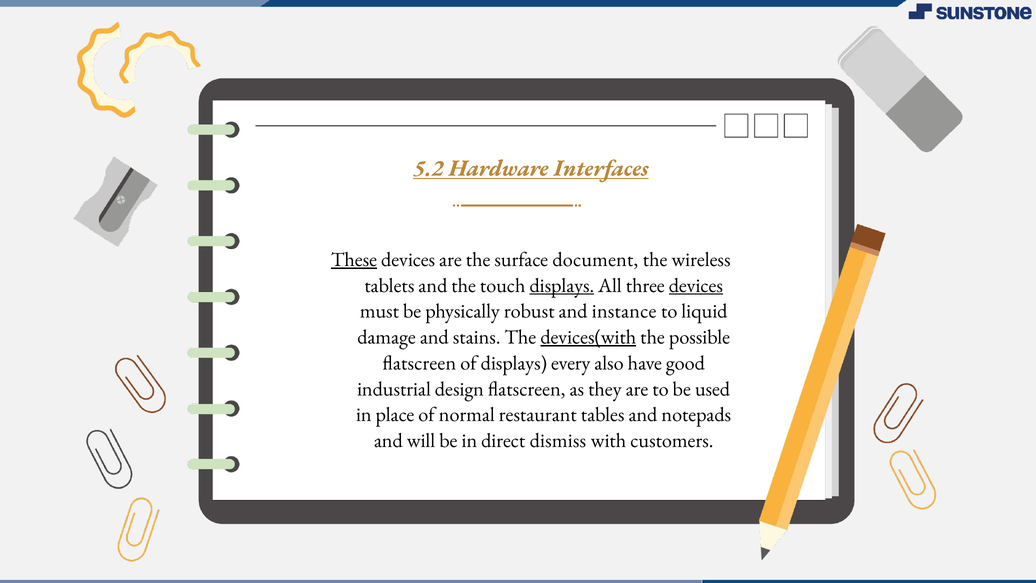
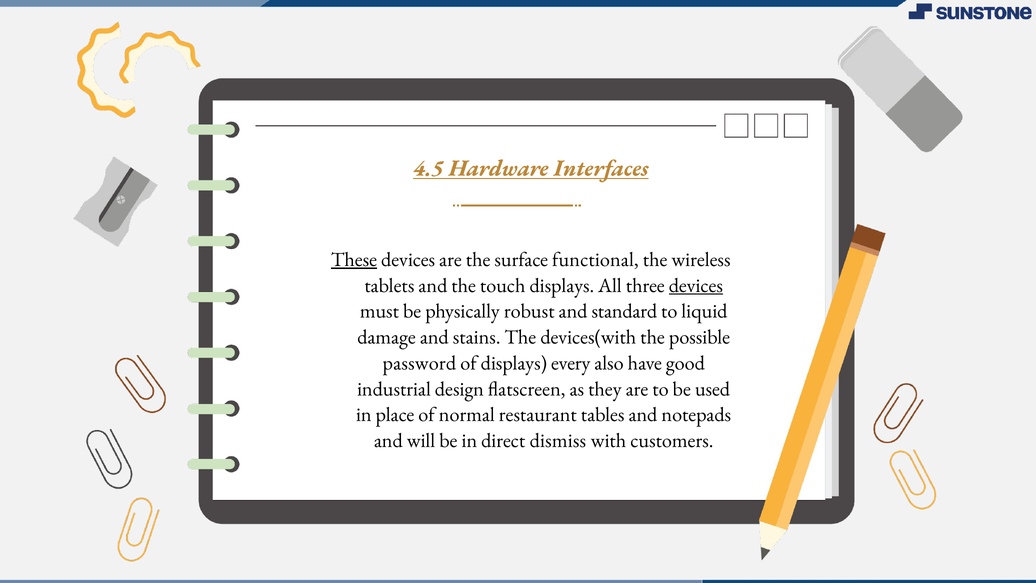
5.2: 5.2 -> 4.5
document: document -> functional
displays at (562, 285) underline: present -> none
instance: instance -> standard
devices(with underline: present -> none
ﬂatscreen at (419, 363): ﬂatscreen -> password
